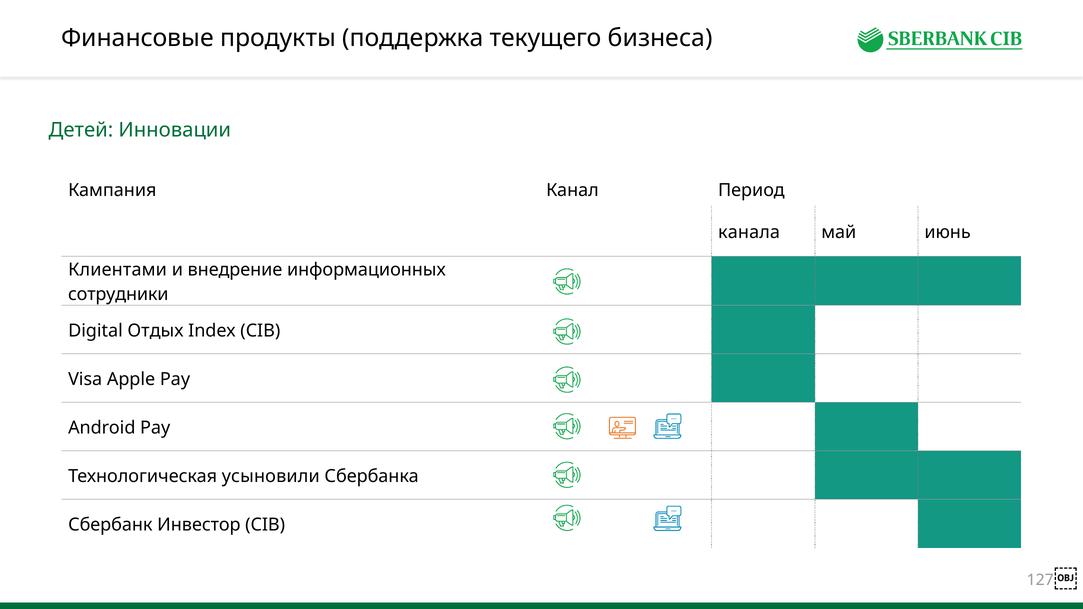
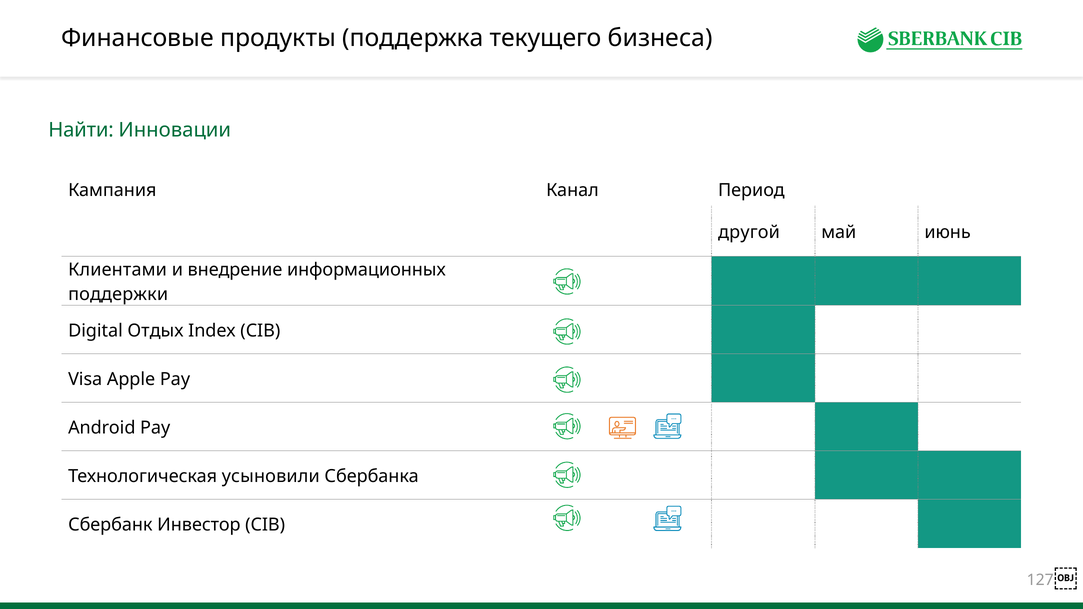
Детей: Детей -> Найти
канала: канала -> другой
сотрудники: сотрудники -> поддержки
